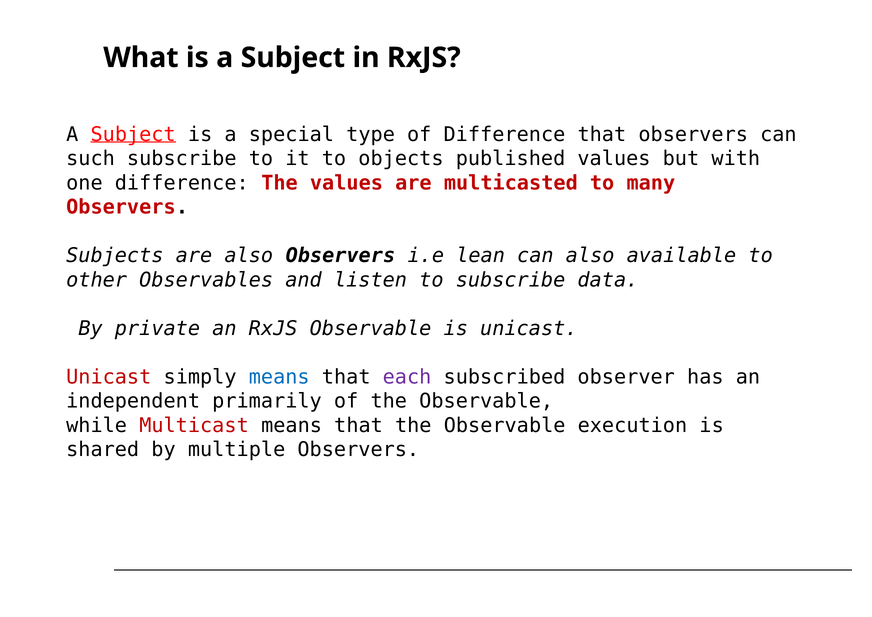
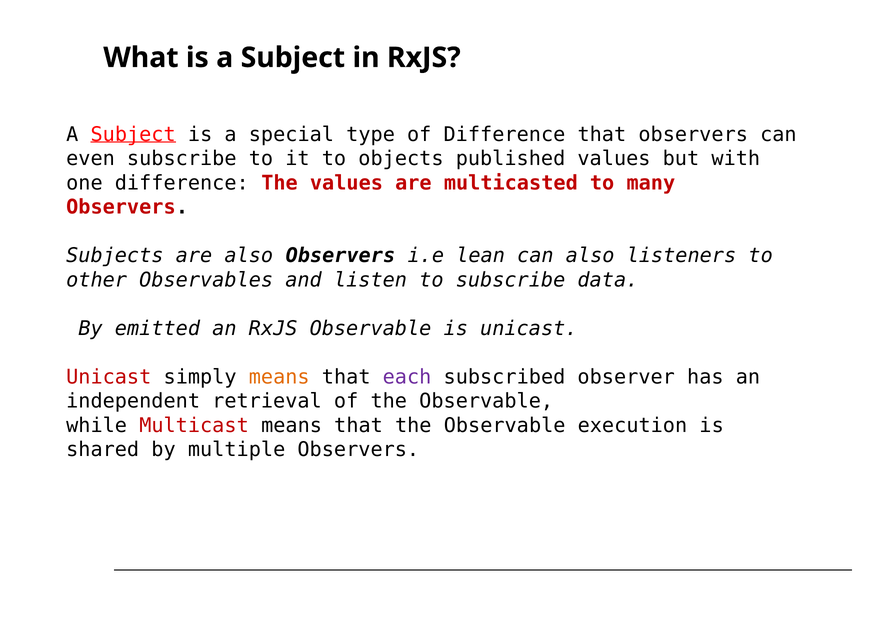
such: such -> even
available: available -> listeners
private: private -> emitted
means at (279, 377) colour: blue -> orange
primarily: primarily -> retrieval
